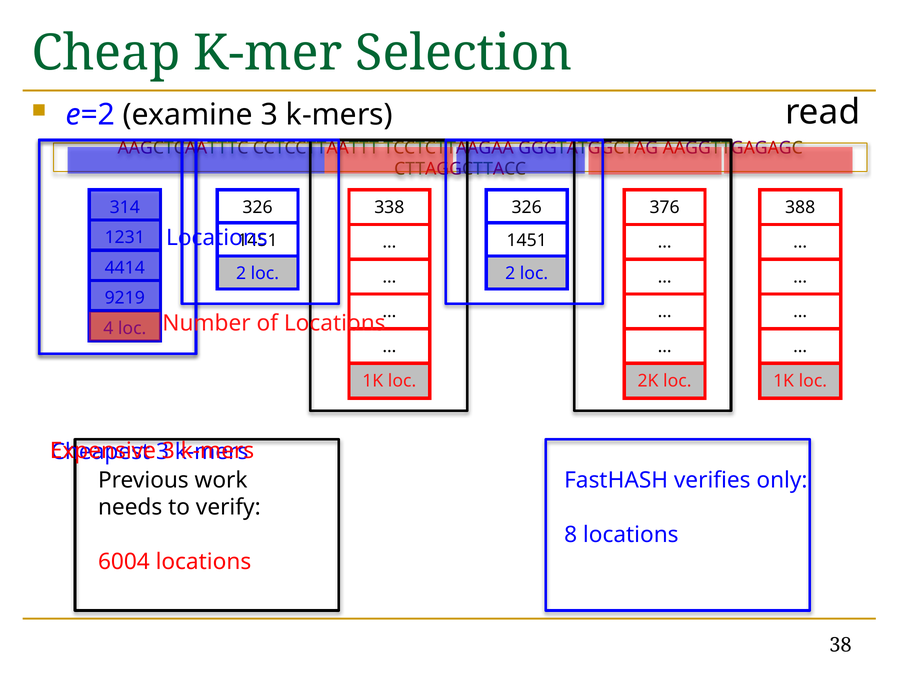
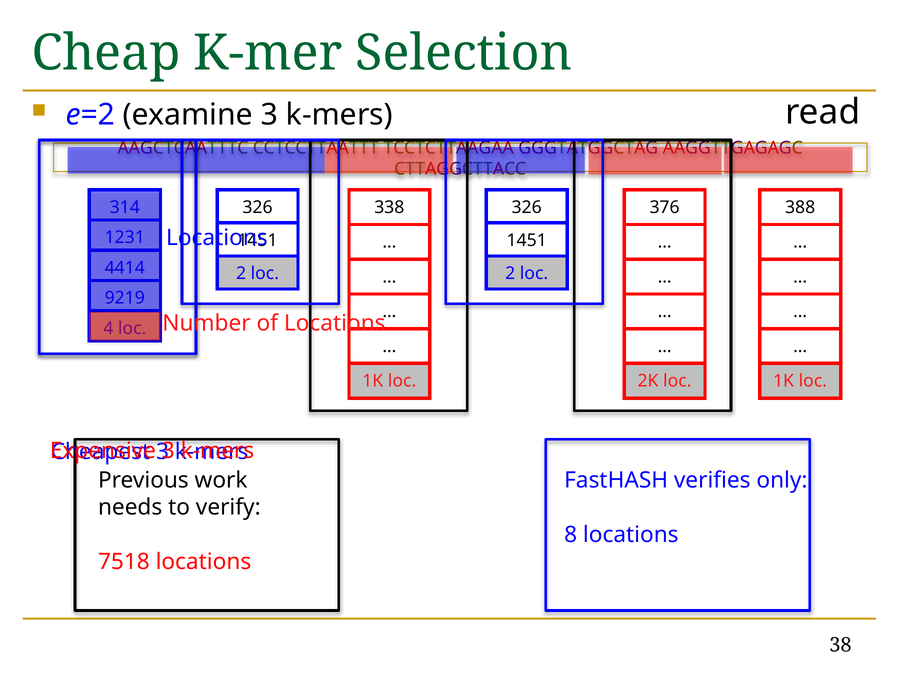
6004: 6004 -> 7518
